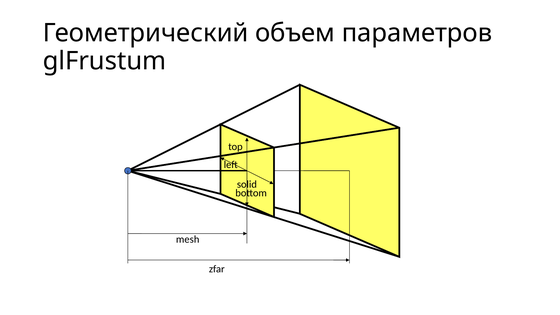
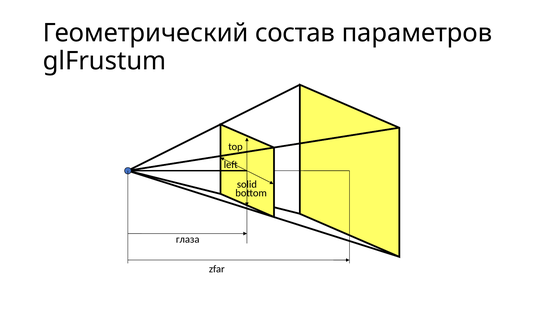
объем: объем -> состав
mesh: mesh -> глаза
